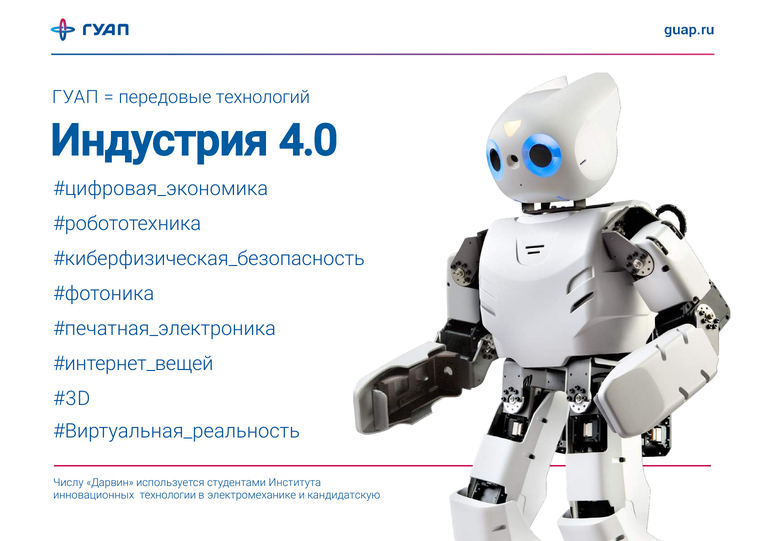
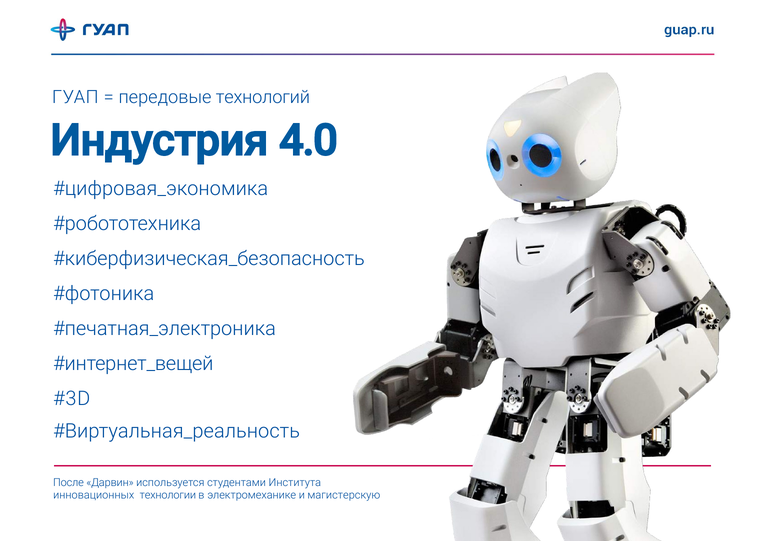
Числу: Числу -> После
кандидатскую: кандидатскую -> магистерскую
